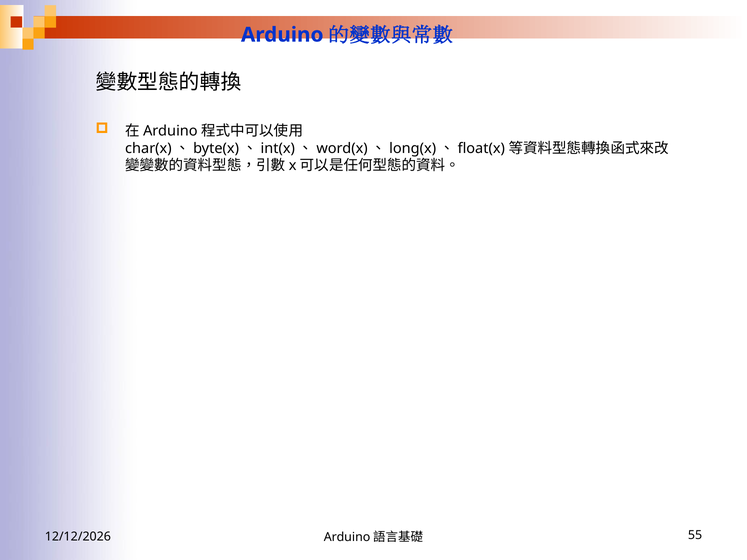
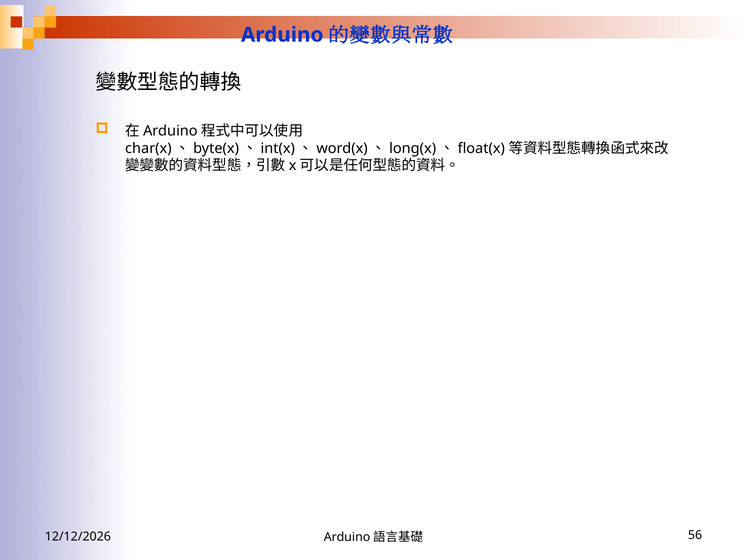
55: 55 -> 56
